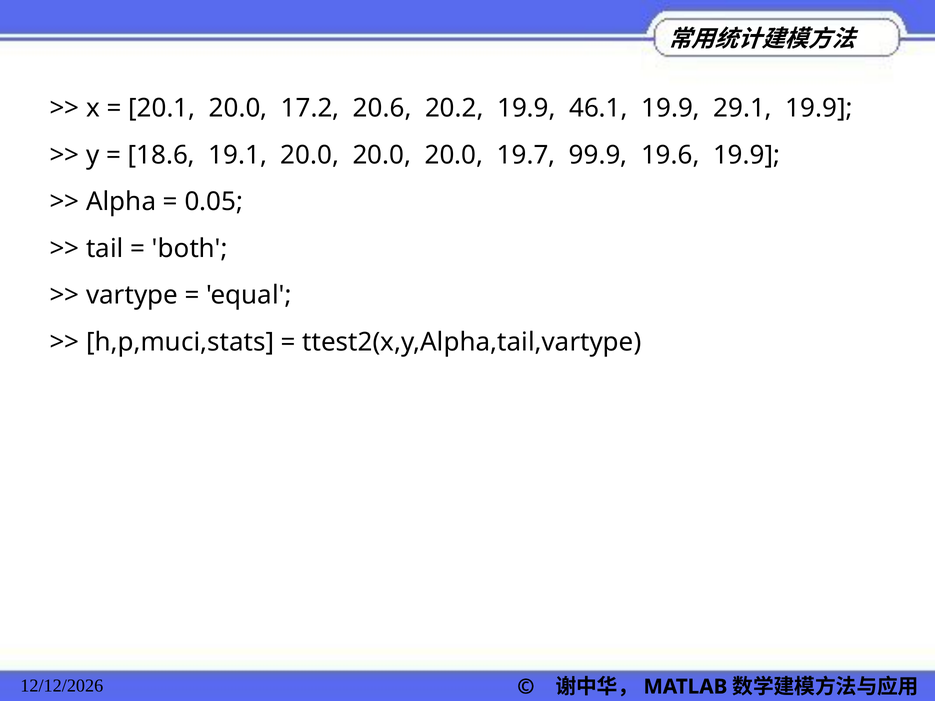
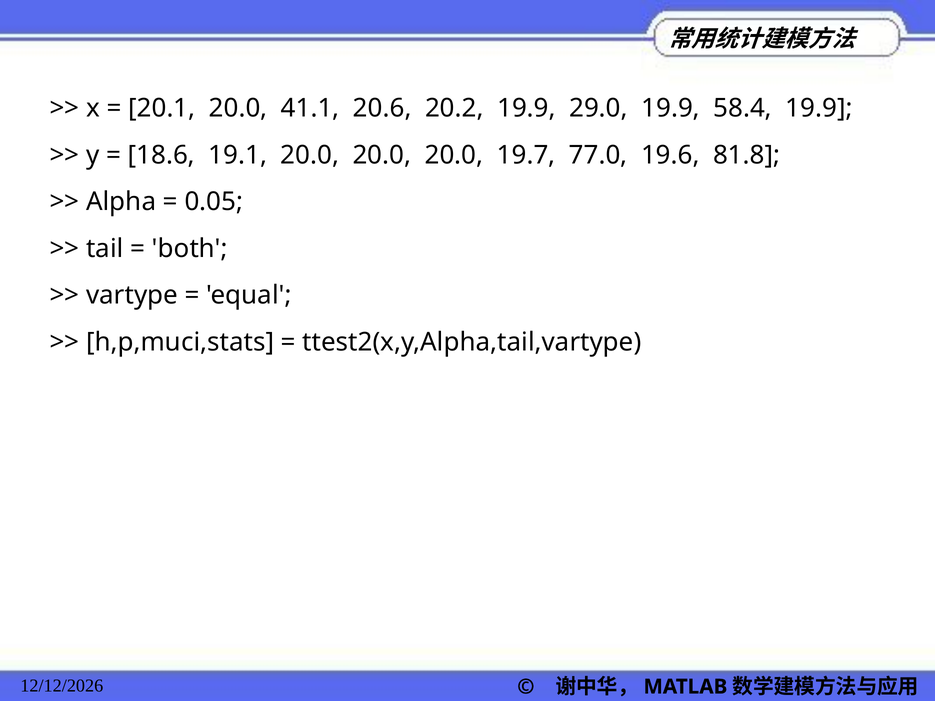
17.2: 17.2 -> 41.1
46.1: 46.1 -> 29.0
29.1: 29.1 -> 58.4
99.9: 99.9 -> 77.0
19.6 19.9: 19.9 -> 81.8
